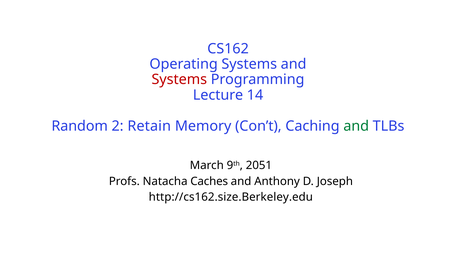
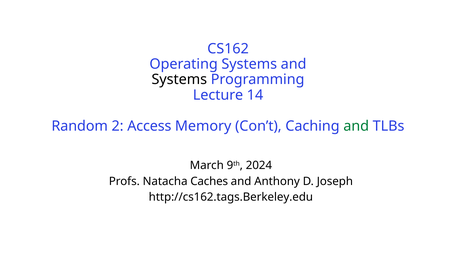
Systems at (179, 80) colour: red -> black
Retain: Retain -> Access
2051: 2051 -> 2024
http://cs162.size.Berkeley.edu: http://cs162.size.Berkeley.edu -> http://cs162.tags.Berkeley.edu
